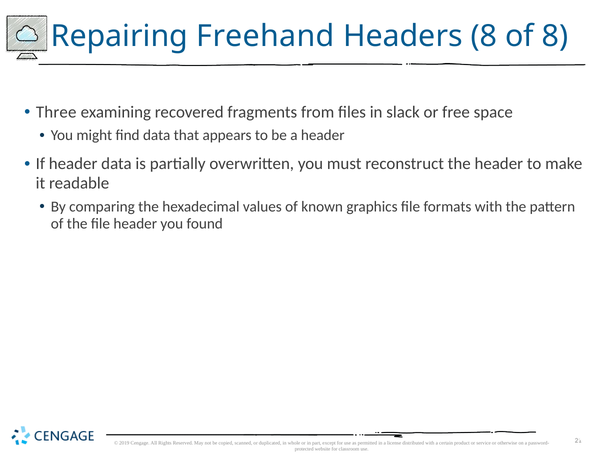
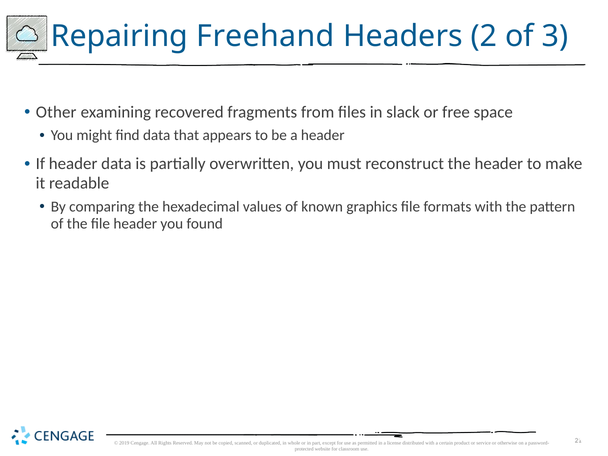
Headers 8: 8 -> 2
of 8: 8 -> 3
Three: Three -> Other
